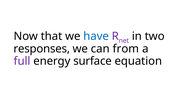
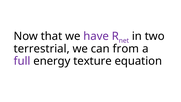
have colour: blue -> purple
responses: responses -> terrestrial
surface: surface -> texture
